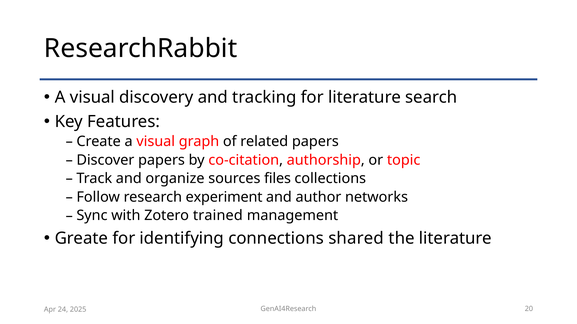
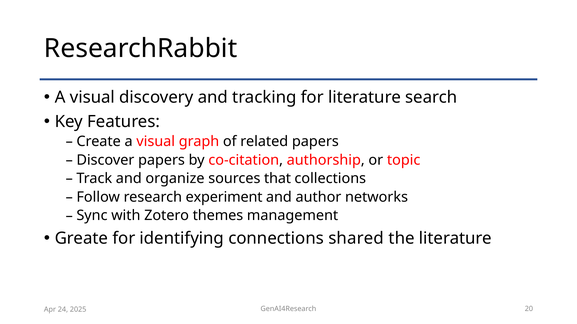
files: files -> that
trained: trained -> themes
